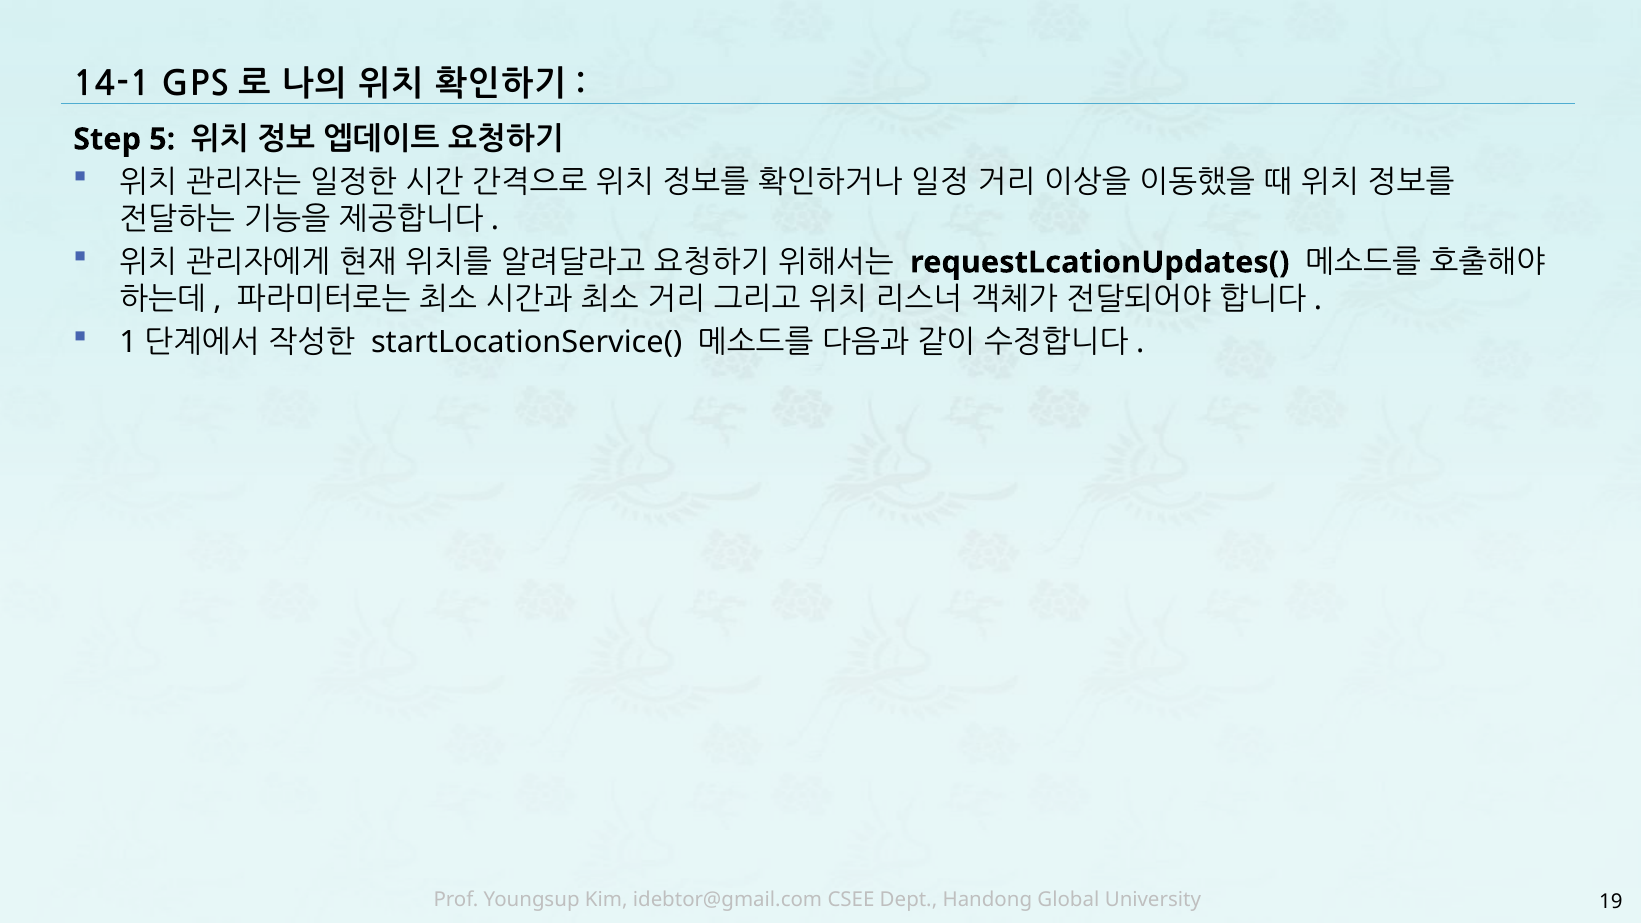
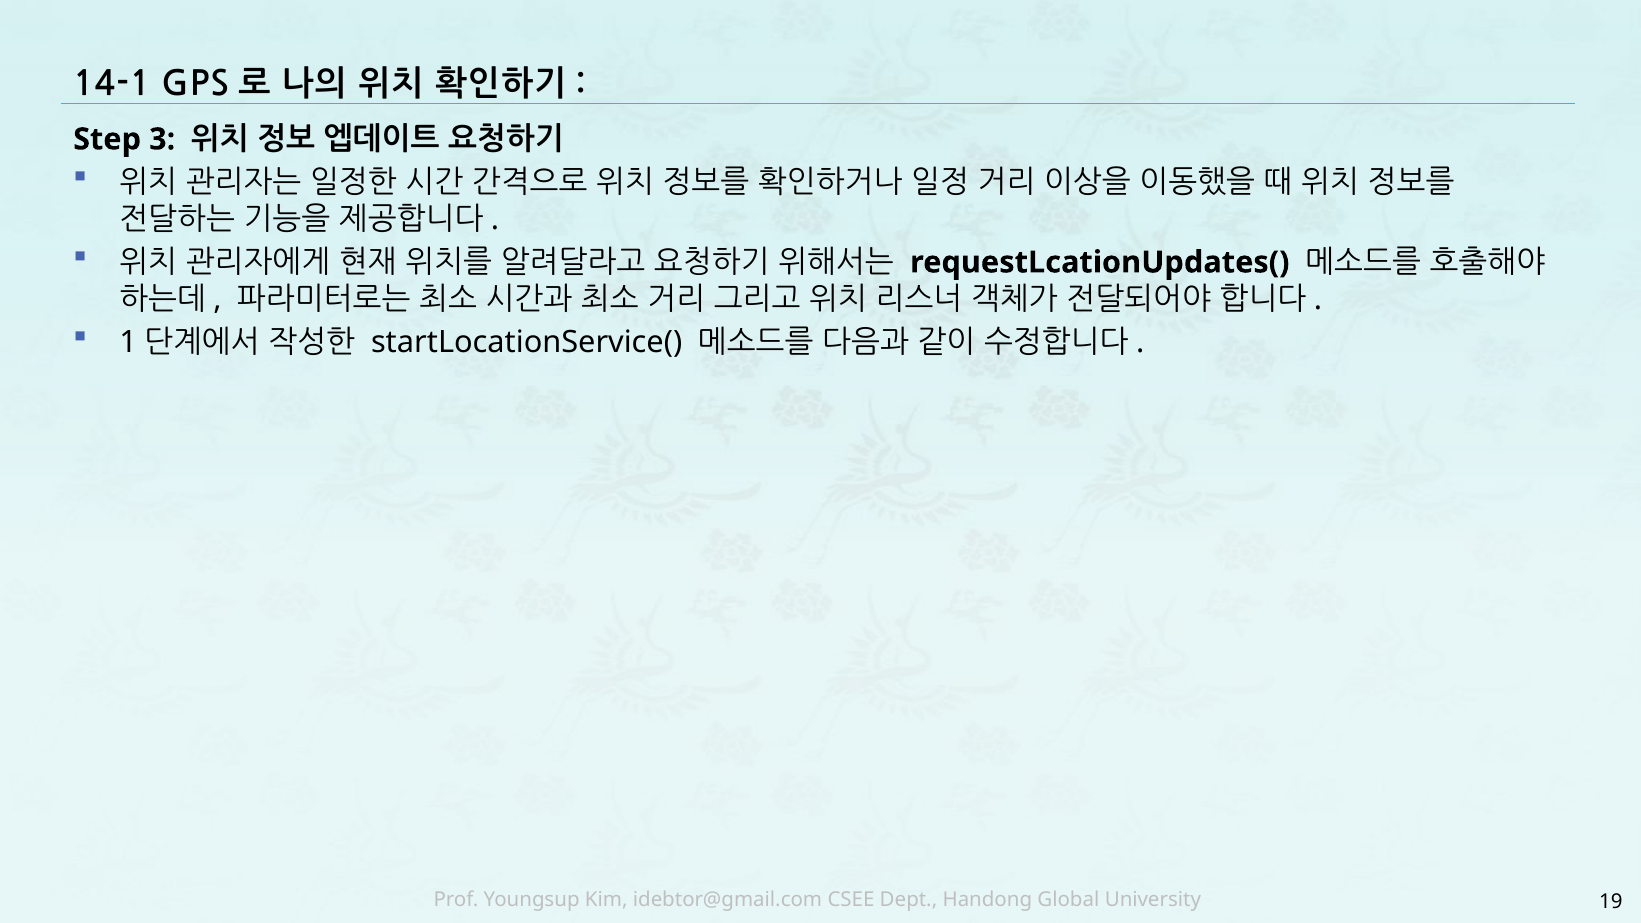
5: 5 -> 3
